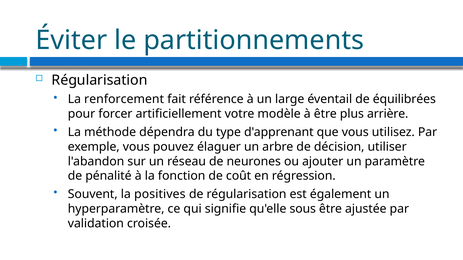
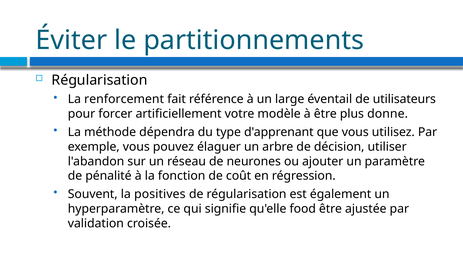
équilibrées: équilibrées -> utilisateurs
arrière: arrière -> donne
sous: sous -> food
